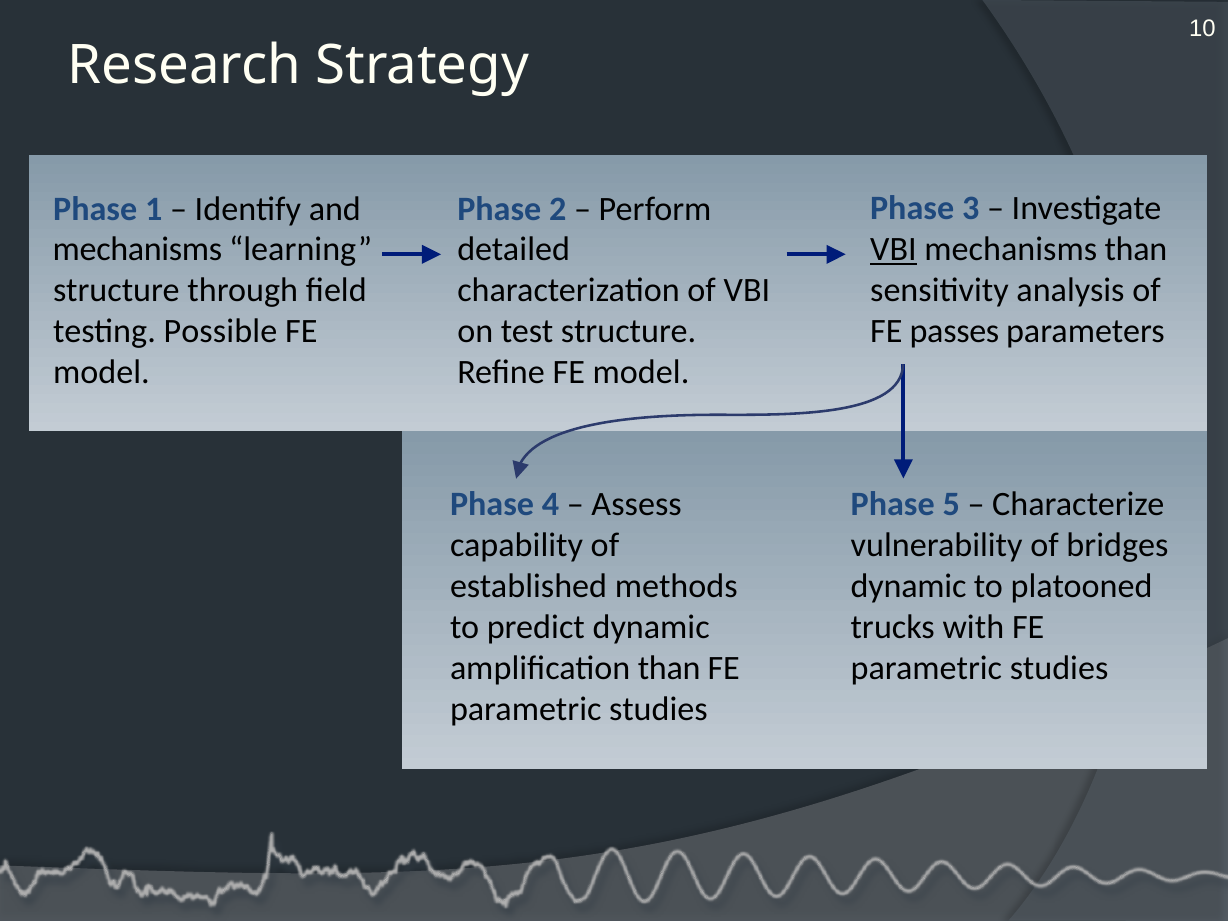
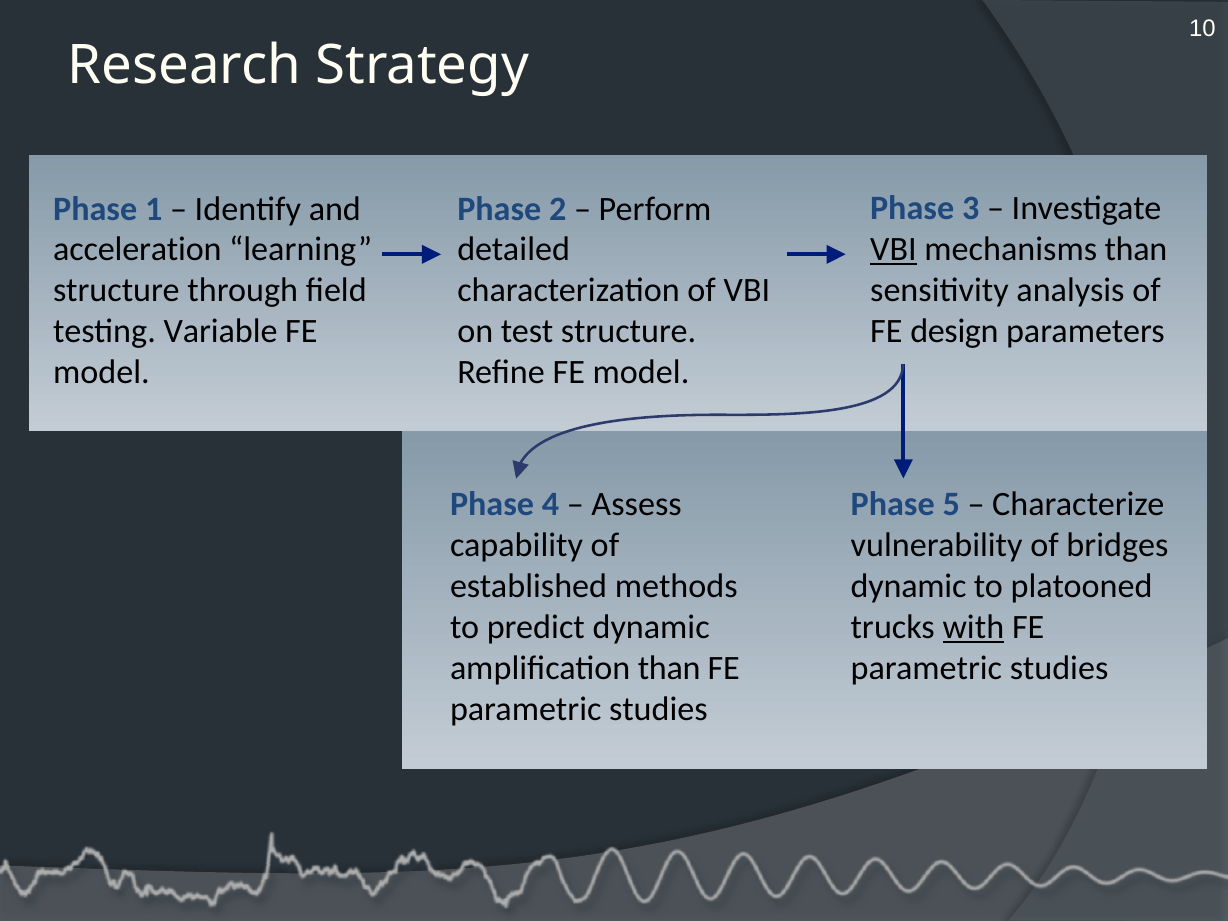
mechanisms at (137, 250): mechanisms -> acceleration
Possible: Possible -> Variable
passes: passes -> design
with underline: none -> present
